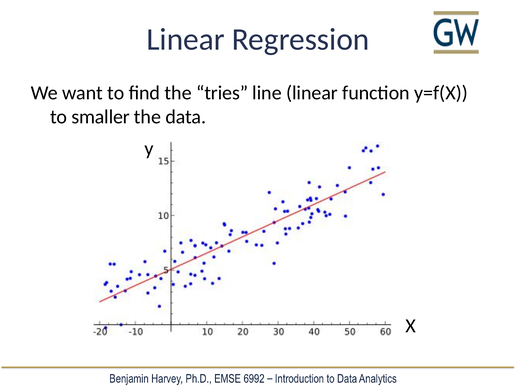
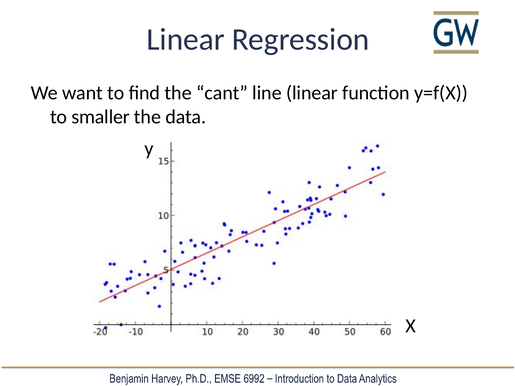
tries: tries -> cant
